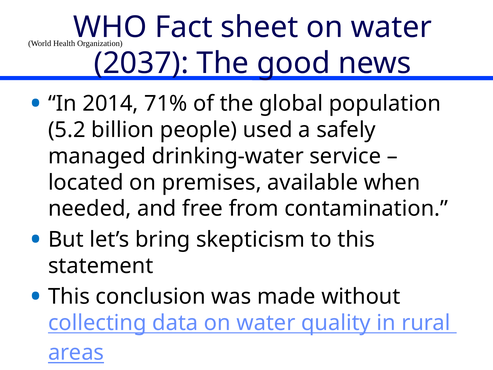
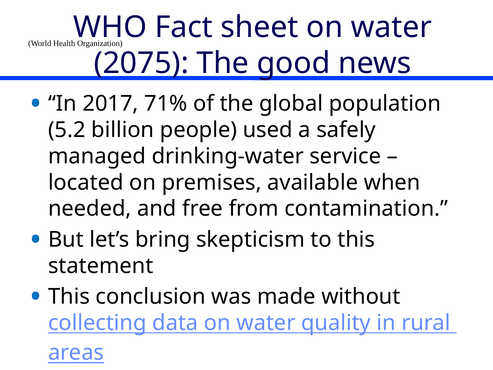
2037: 2037 -> 2075
2014: 2014 -> 2017
